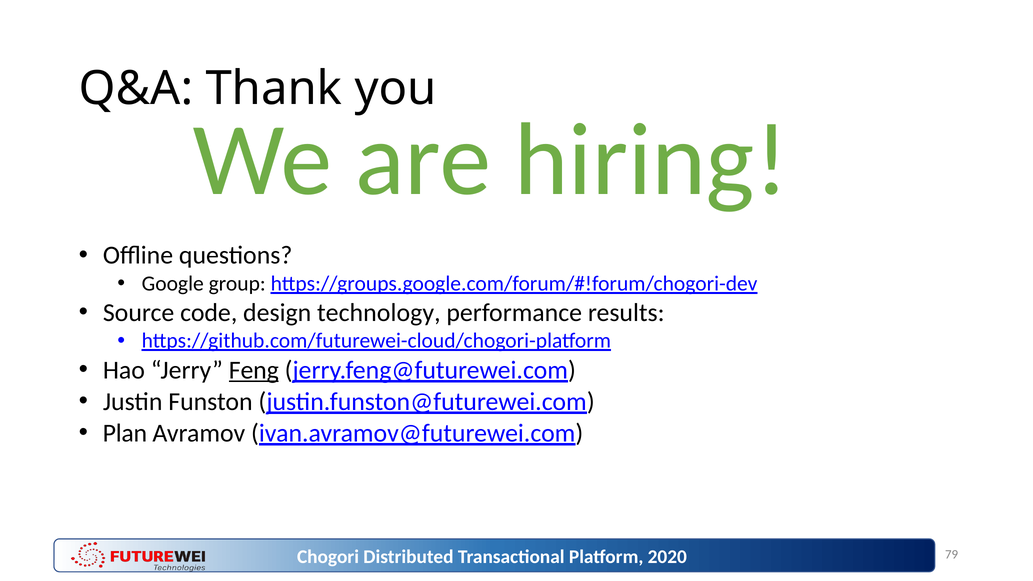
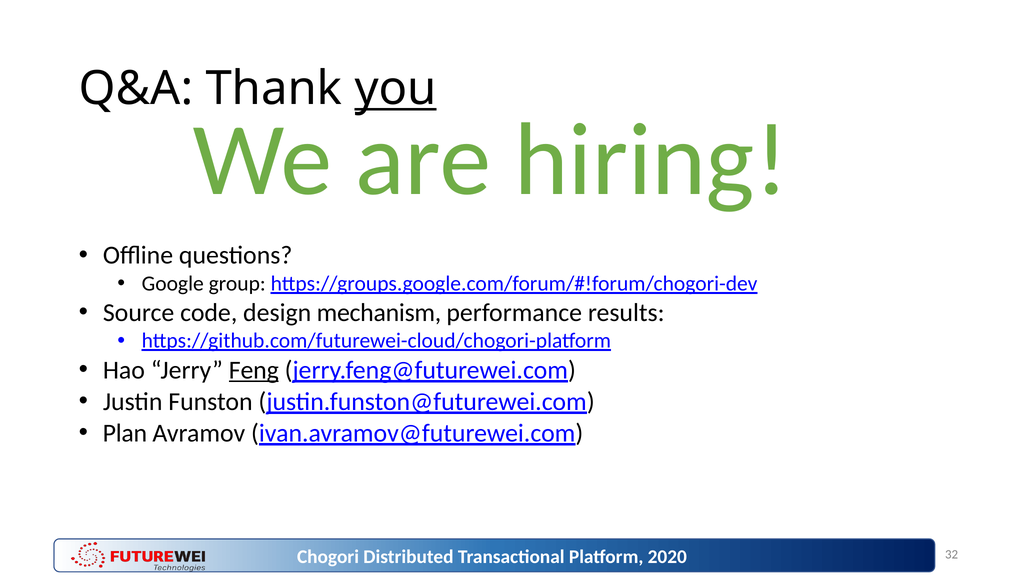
you underline: none -> present
technology: technology -> mechanism
79: 79 -> 32
